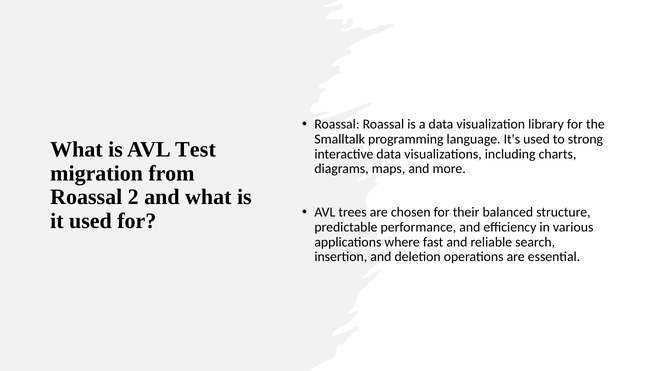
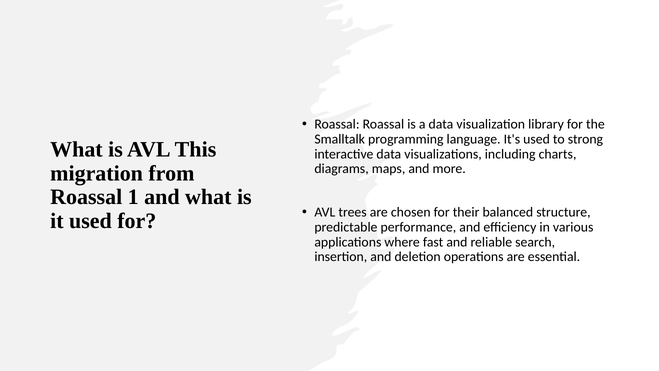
Test: Test -> This
2: 2 -> 1
